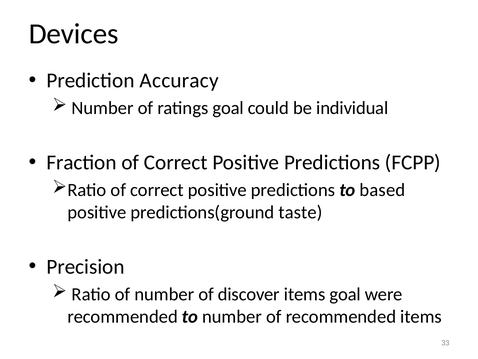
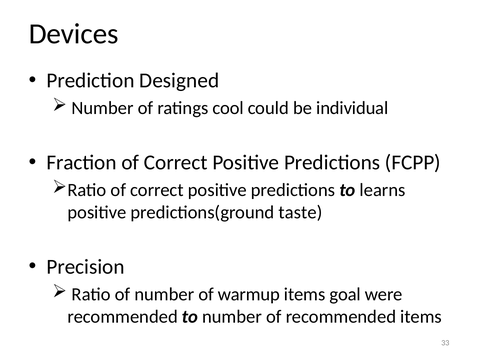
Accuracy: Accuracy -> Designed
ratings goal: goal -> cool
based: based -> learns
discover: discover -> warmup
